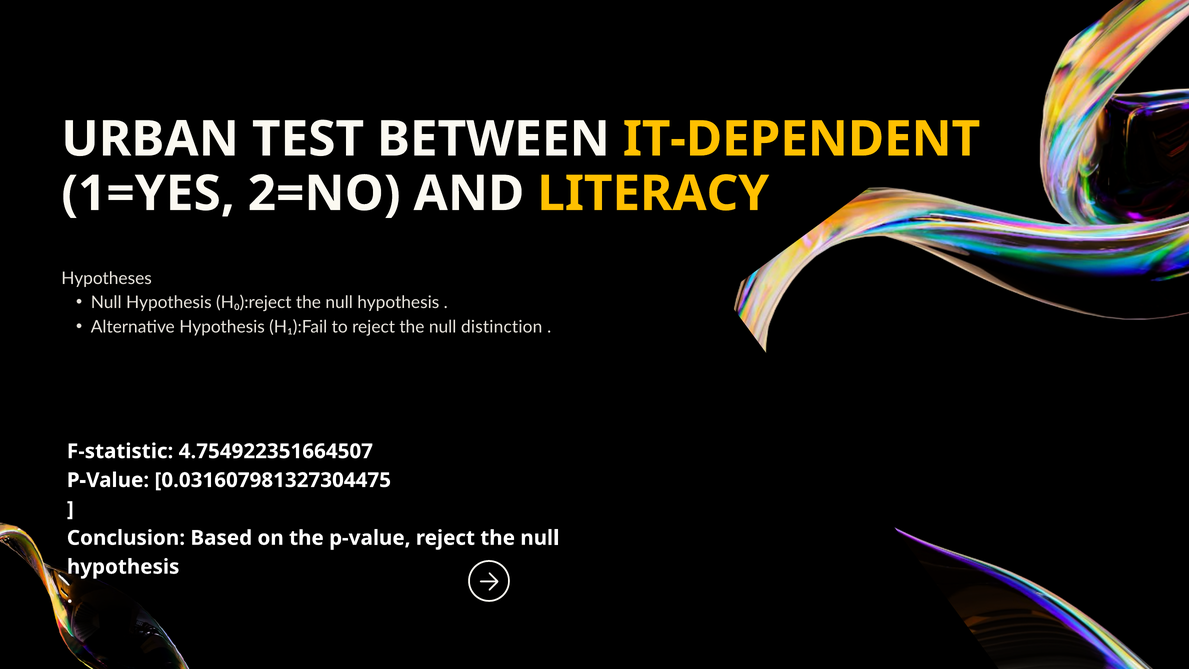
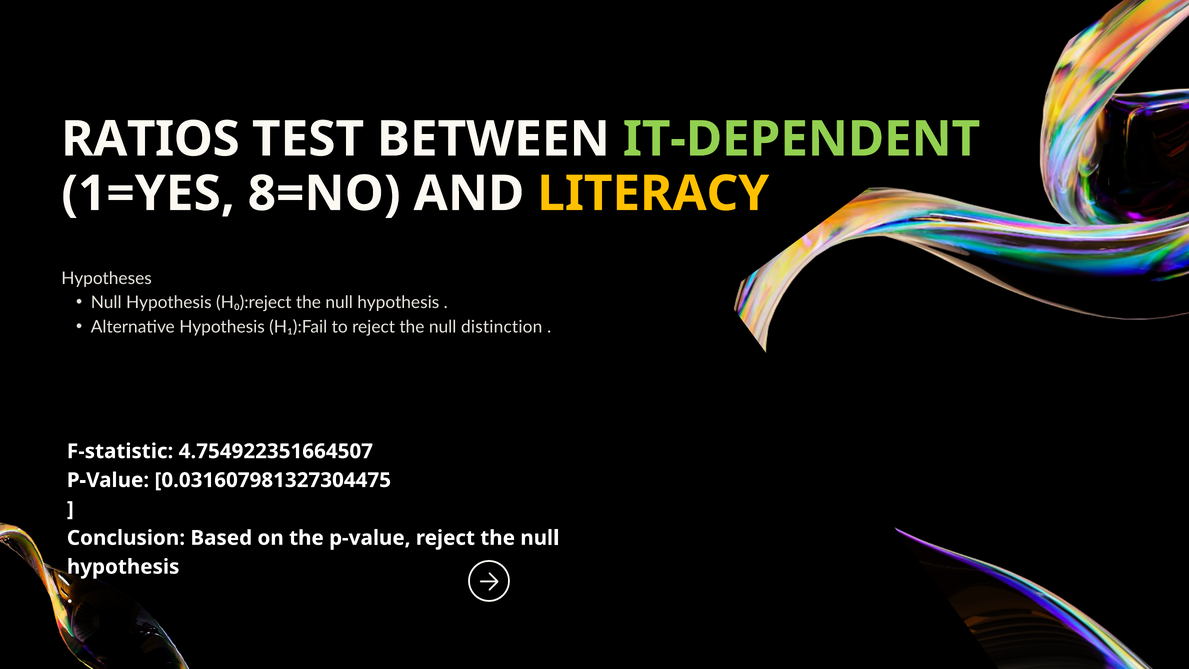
URBAN: URBAN -> RATIOS
IT-DEPENDENT colour: yellow -> light green
2=NO: 2=NO -> 8=NO
